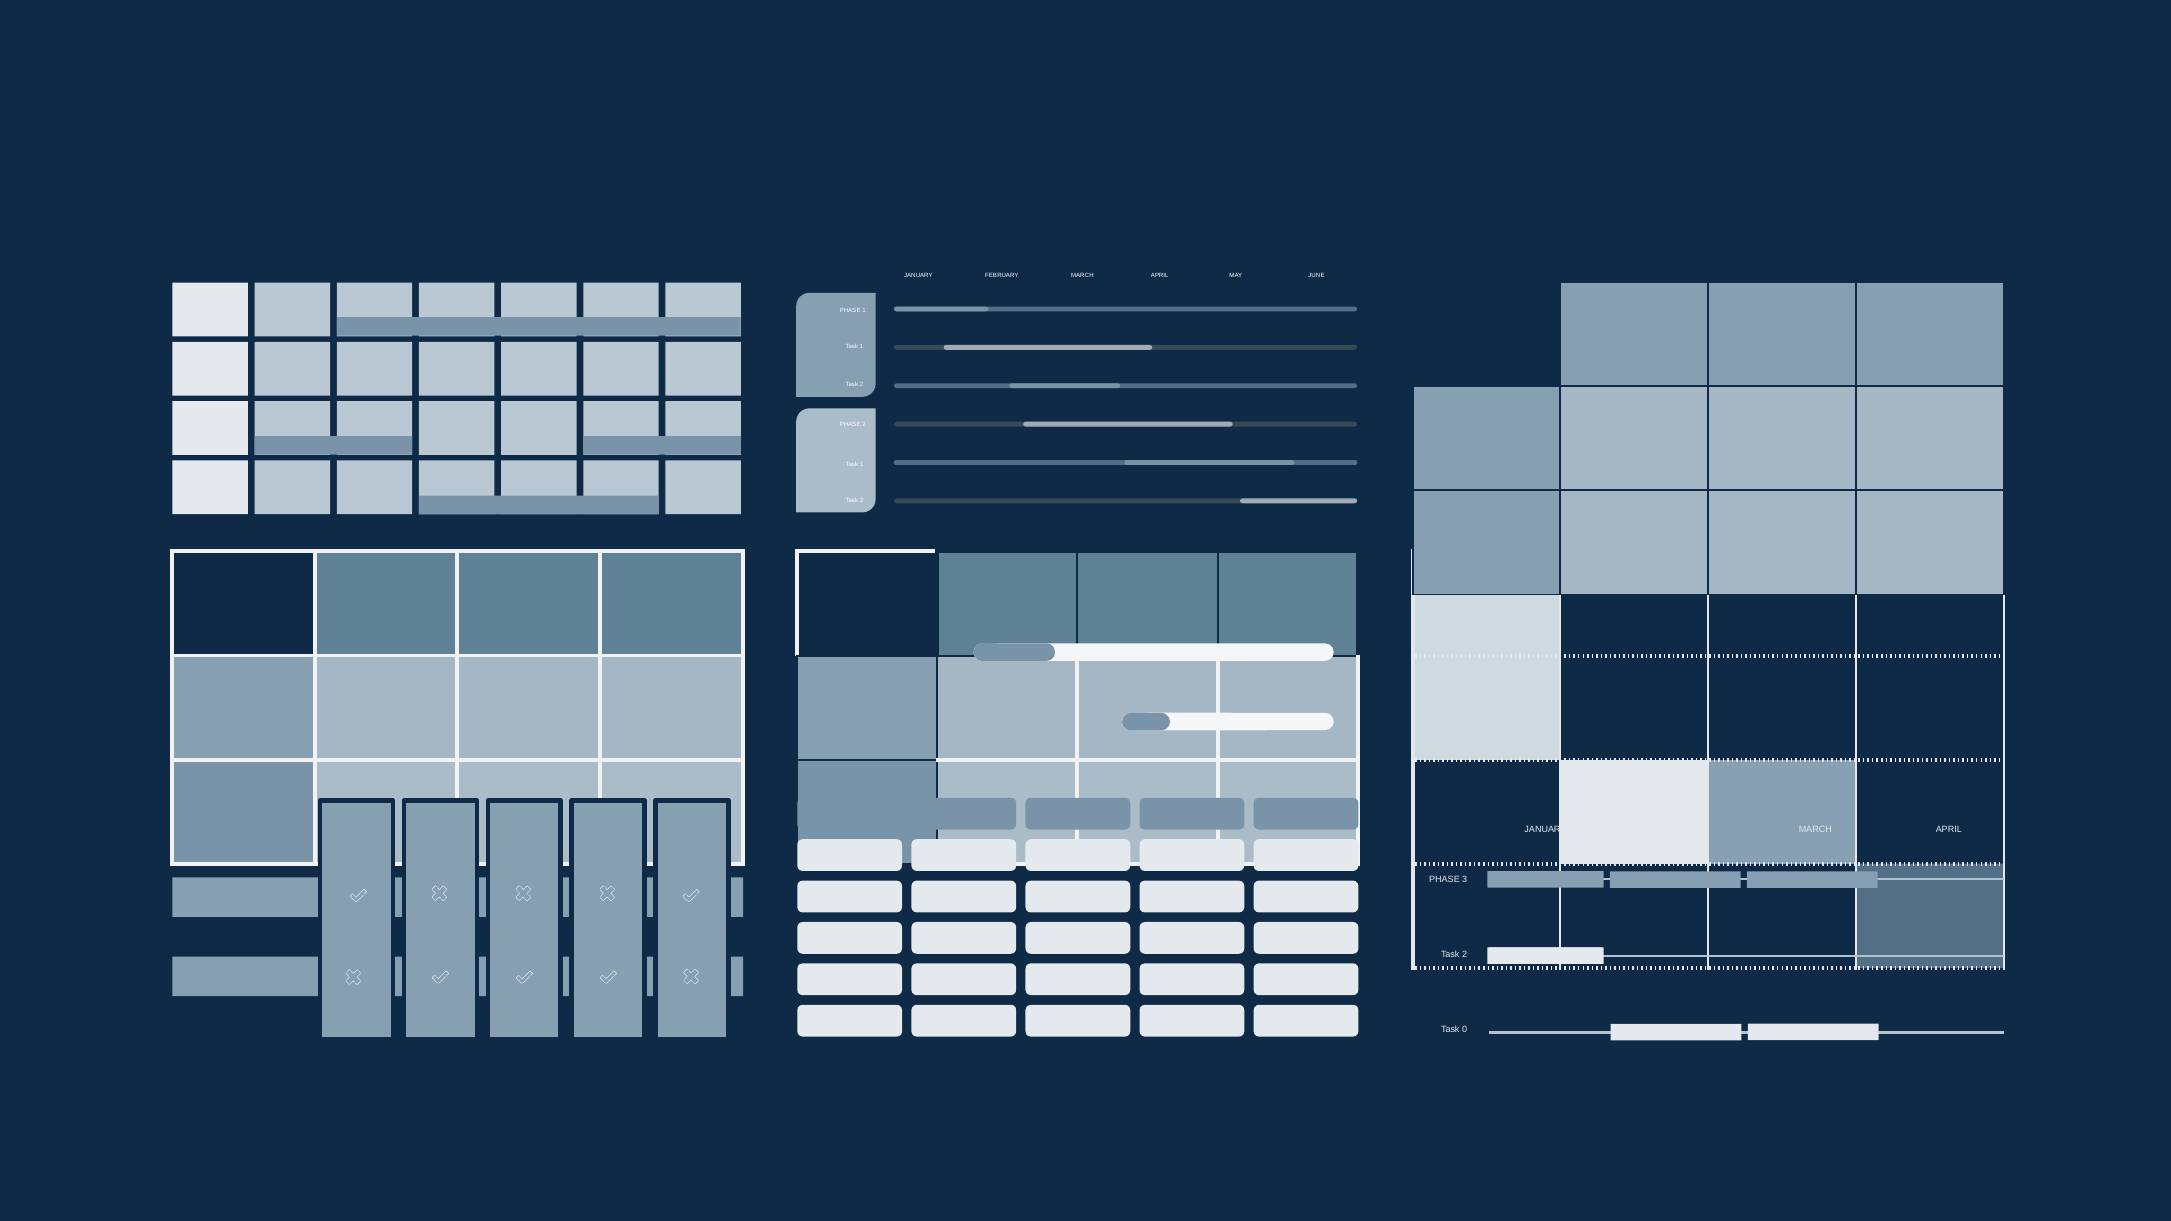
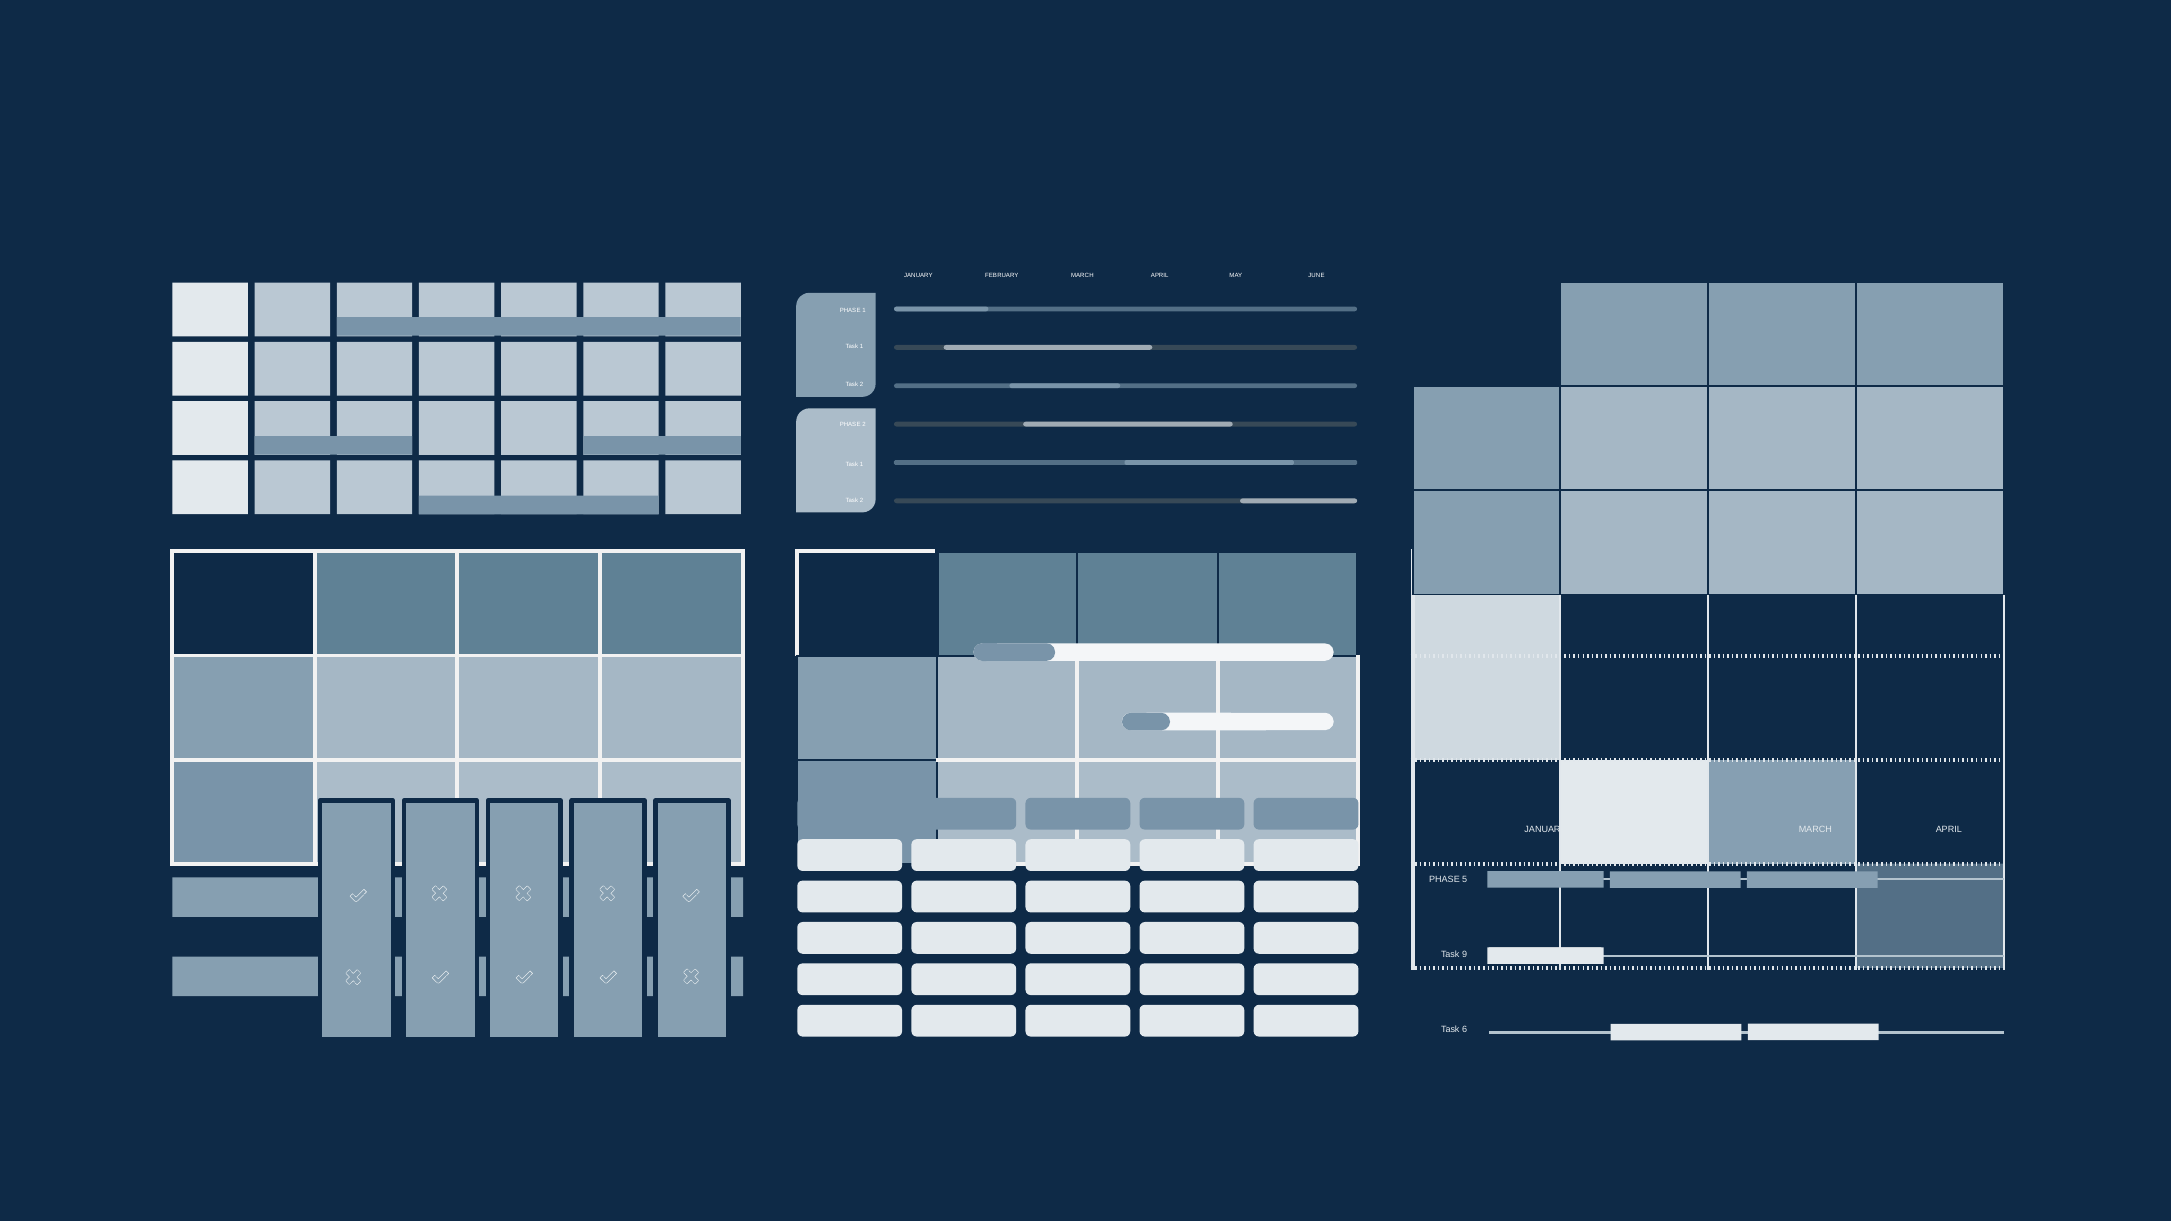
3: 3 -> 5
2 at (1465, 955): 2 -> 9
0: 0 -> 6
